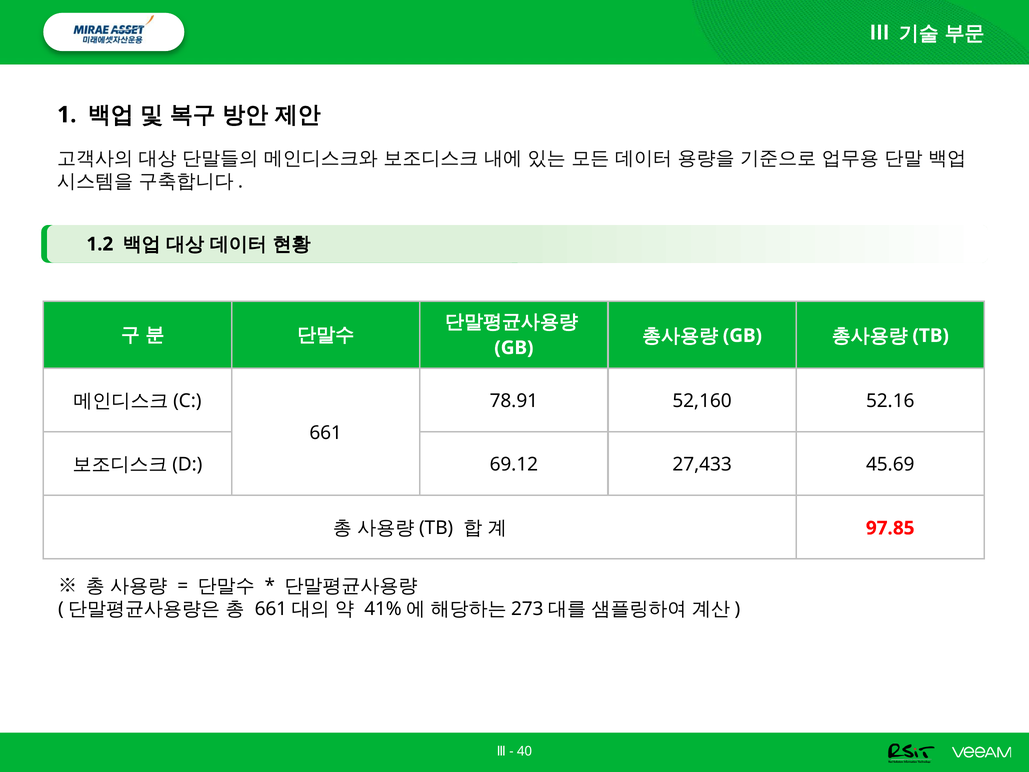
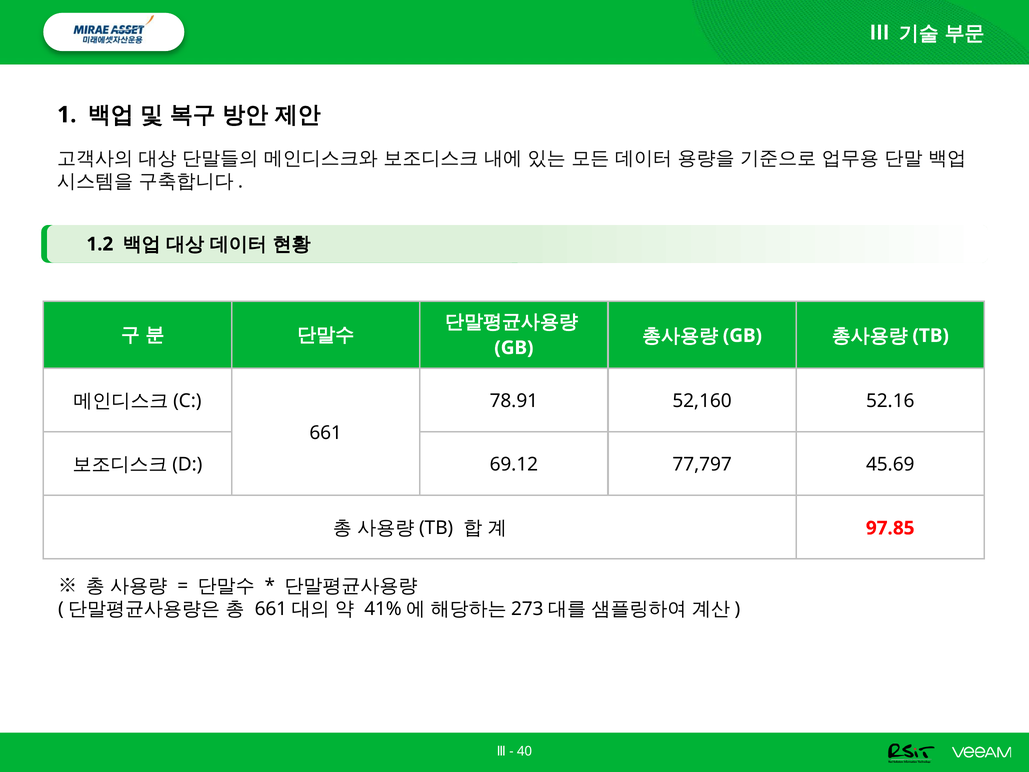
27,433: 27,433 -> 77,797
